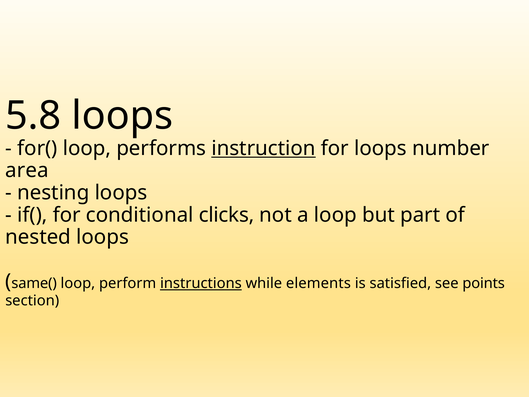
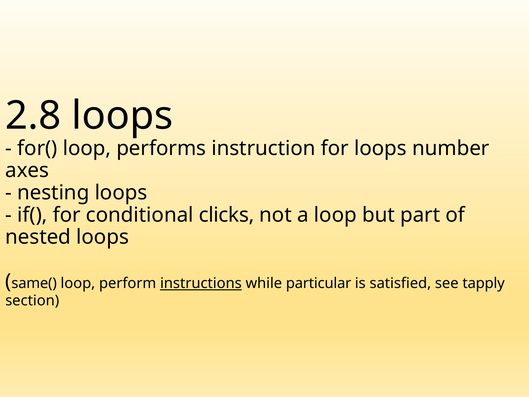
5.8: 5.8 -> 2.8
instruction underline: present -> none
area: area -> axes
elements: elements -> particular
points: points -> tapply
